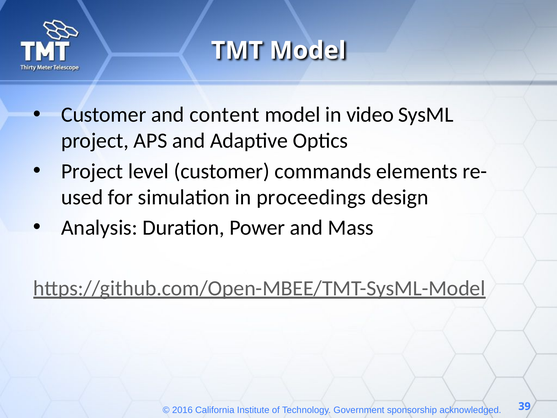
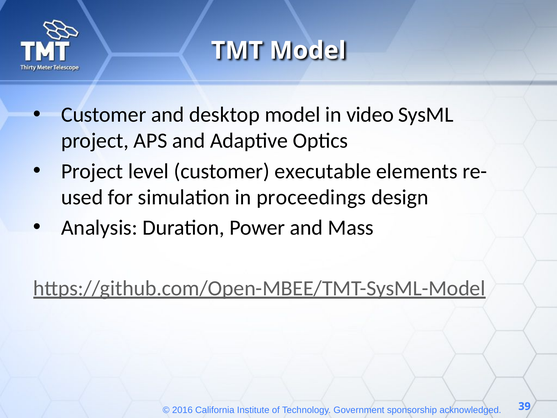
content: content -> desktop
commands: commands -> executable
